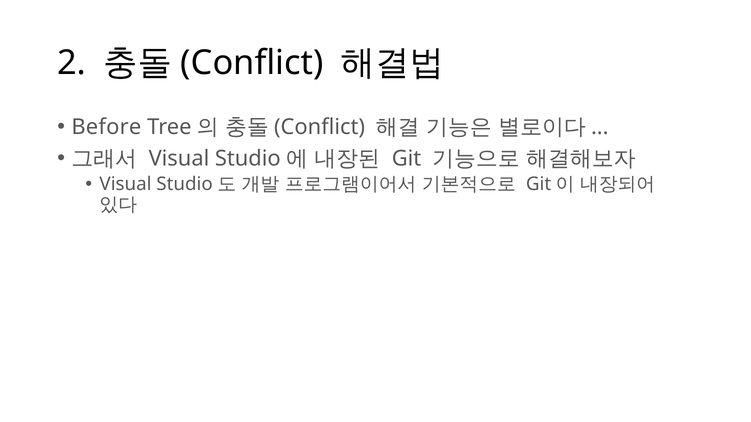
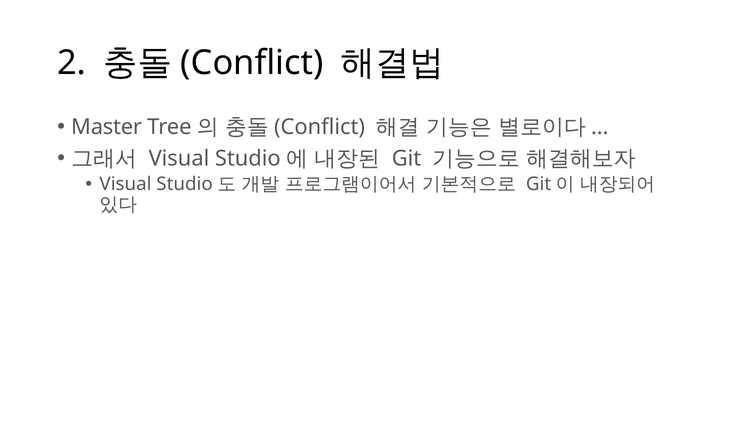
Before: Before -> Master
